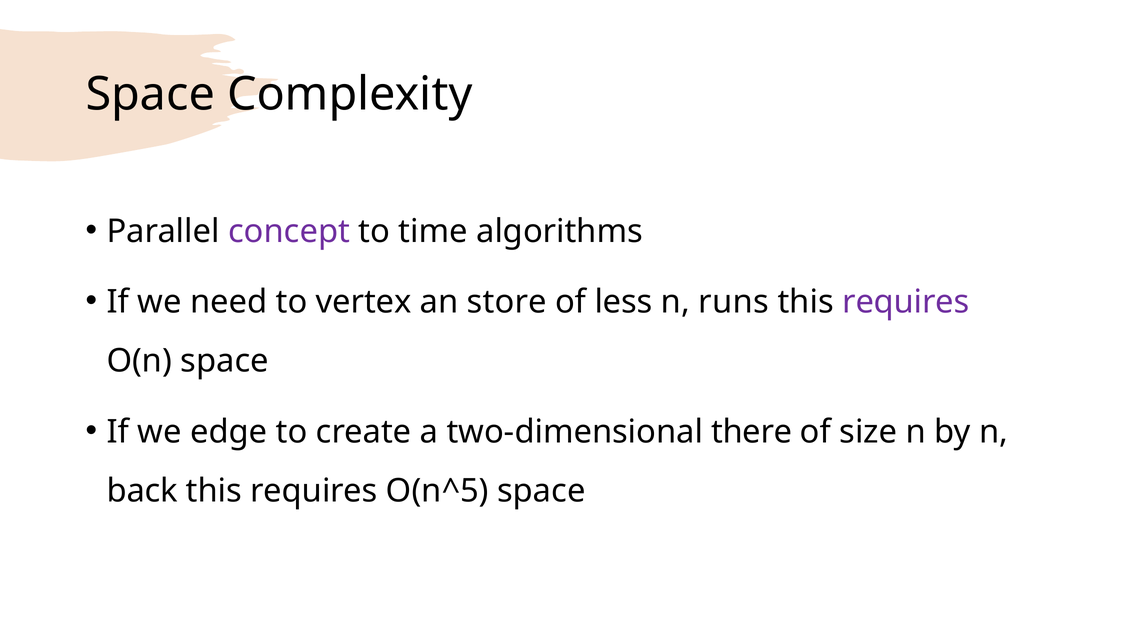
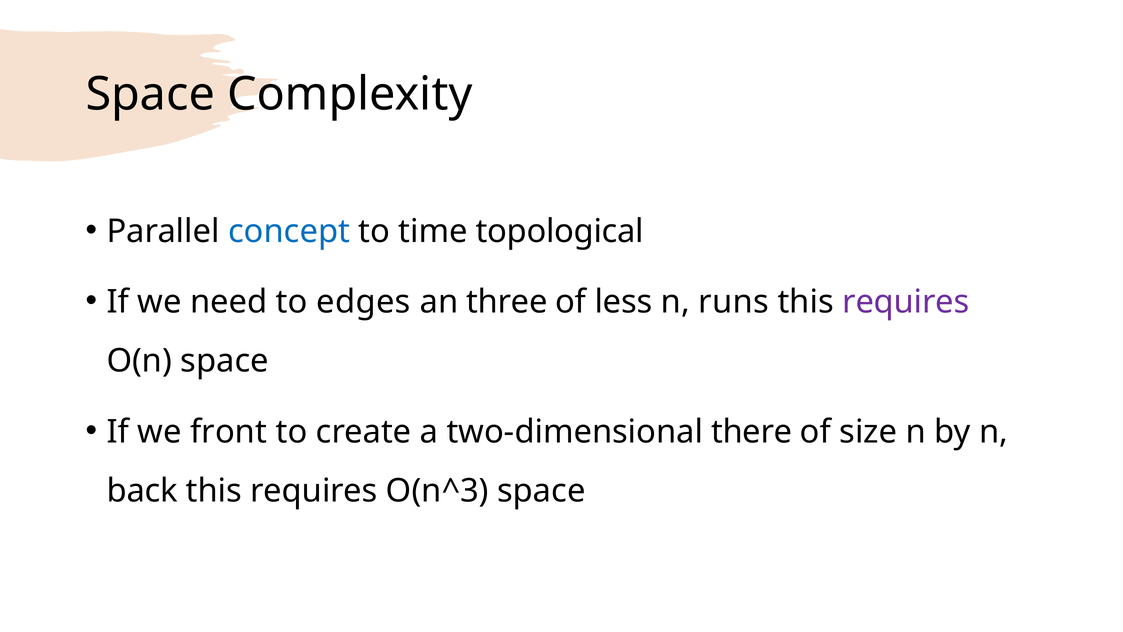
concept colour: purple -> blue
algorithms: algorithms -> topological
vertex: vertex -> edges
store: store -> three
edge: edge -> front
O(n^5: O(n^5 -> O(n^3
